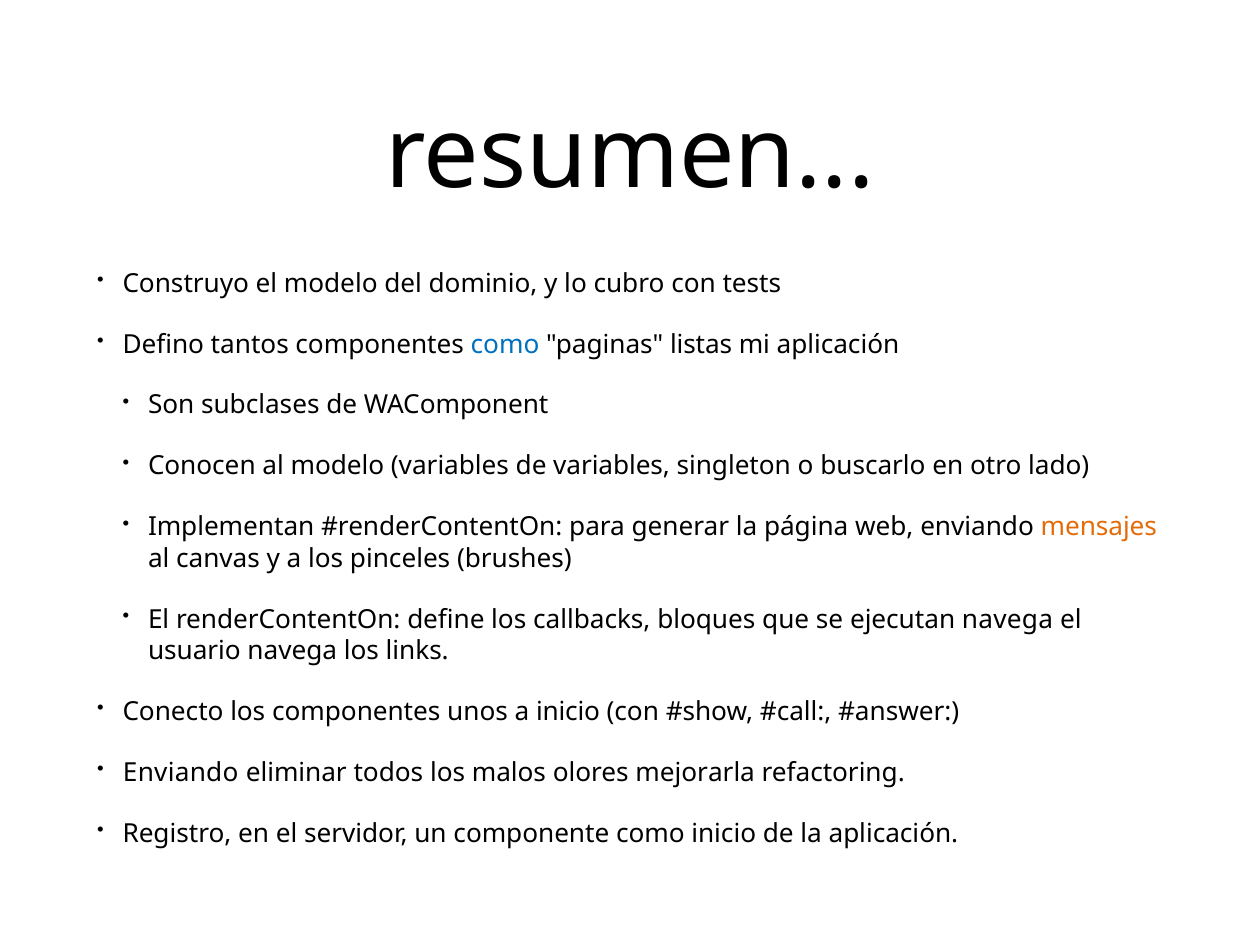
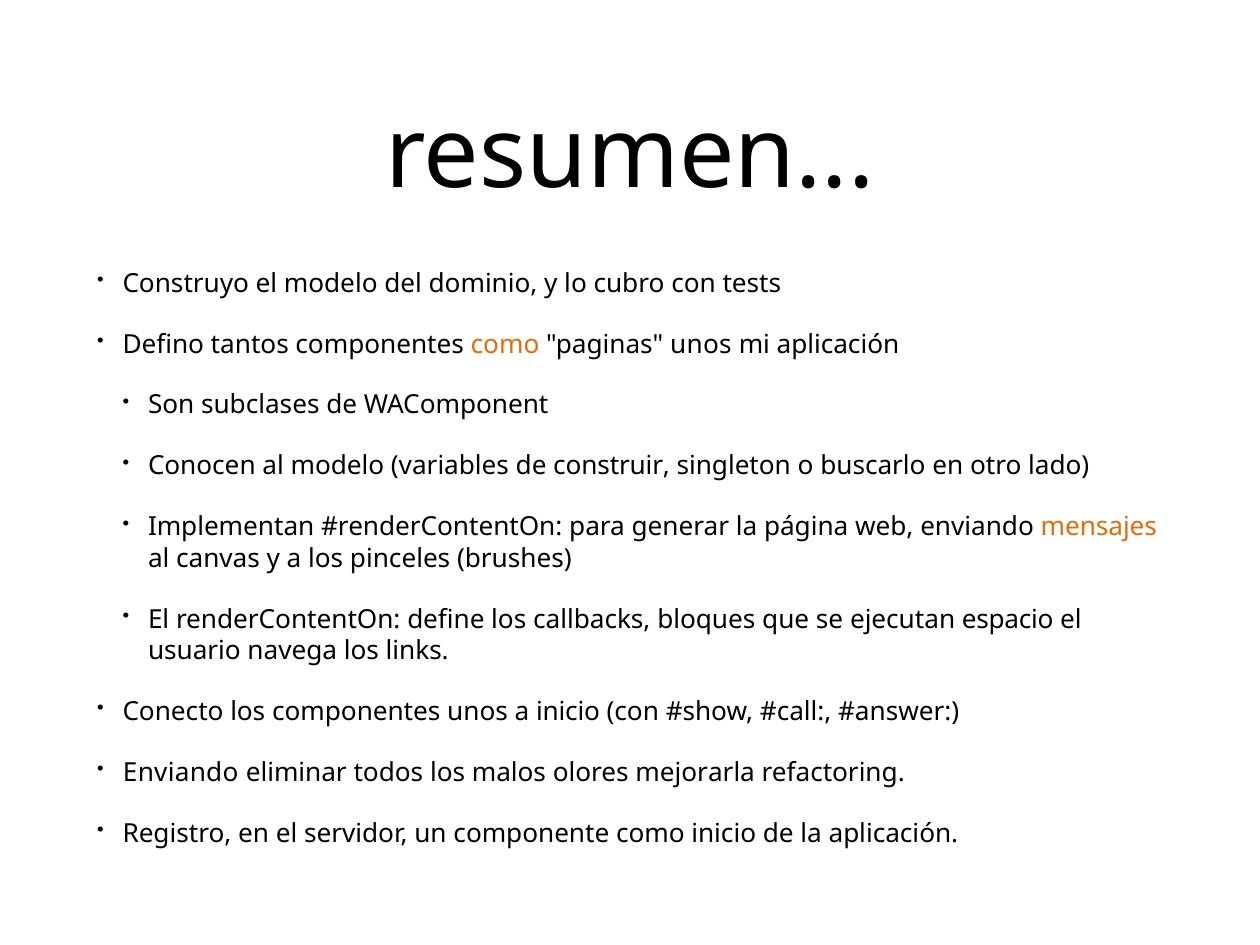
como at (505, 344) colour: blue -> orange
paginas listas: listas -> unos
de variables: variables -> construir
ejecutan navega: navega -> espacio
